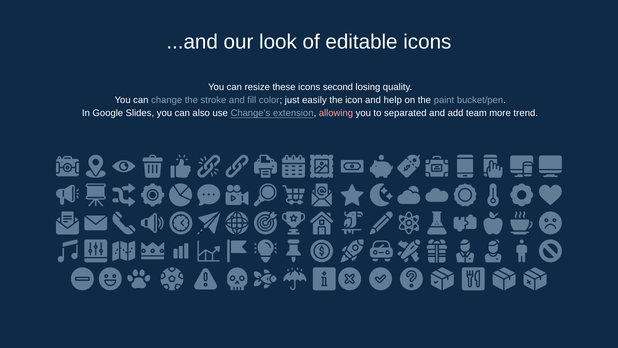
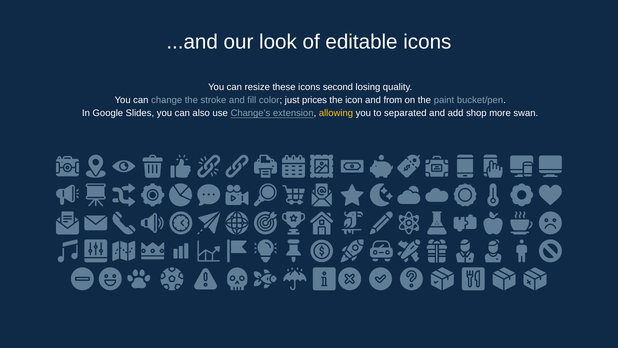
easily: easily -> prices
help: help -> from
allowing colour: pink -> yellow
team: team -> shop
trend: trend -> swan
